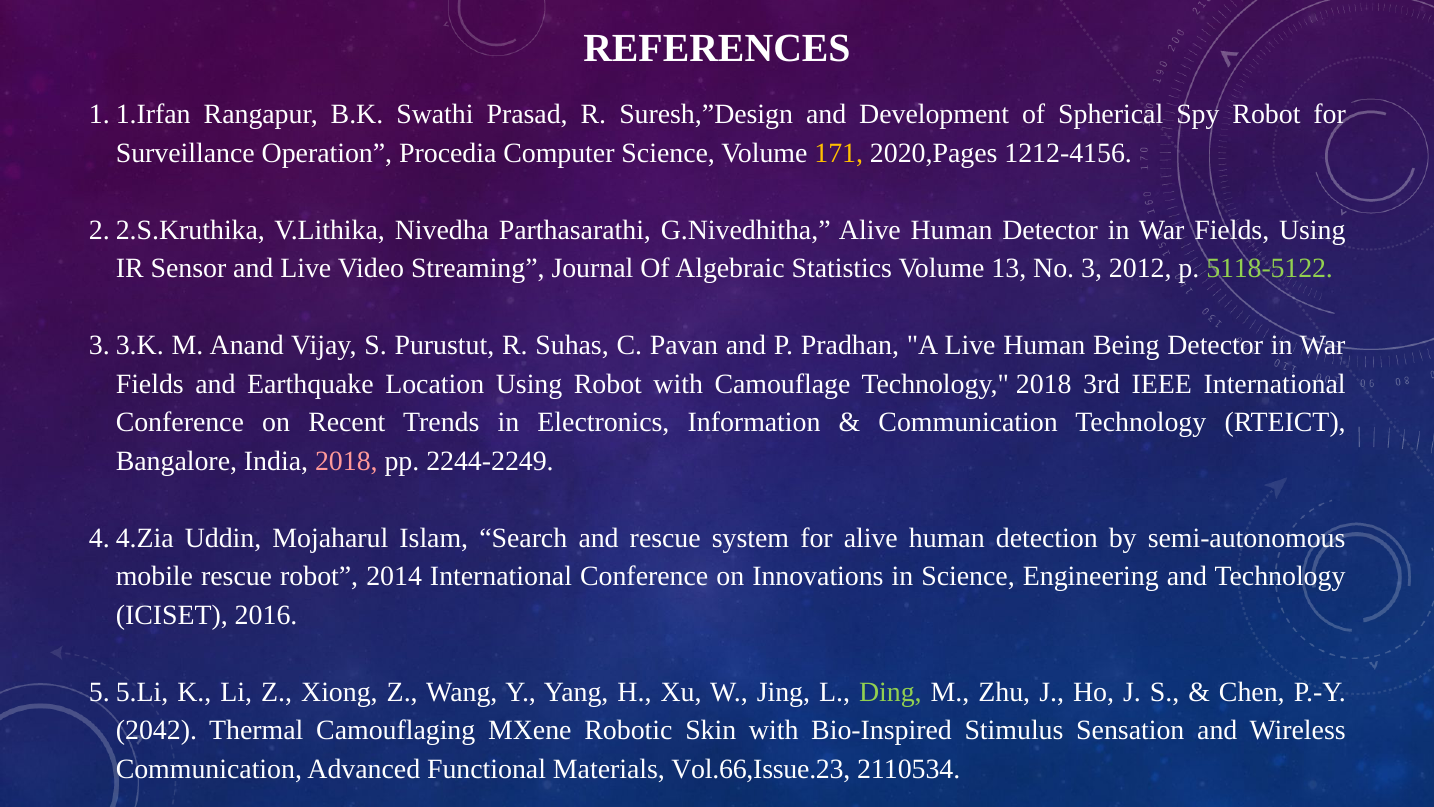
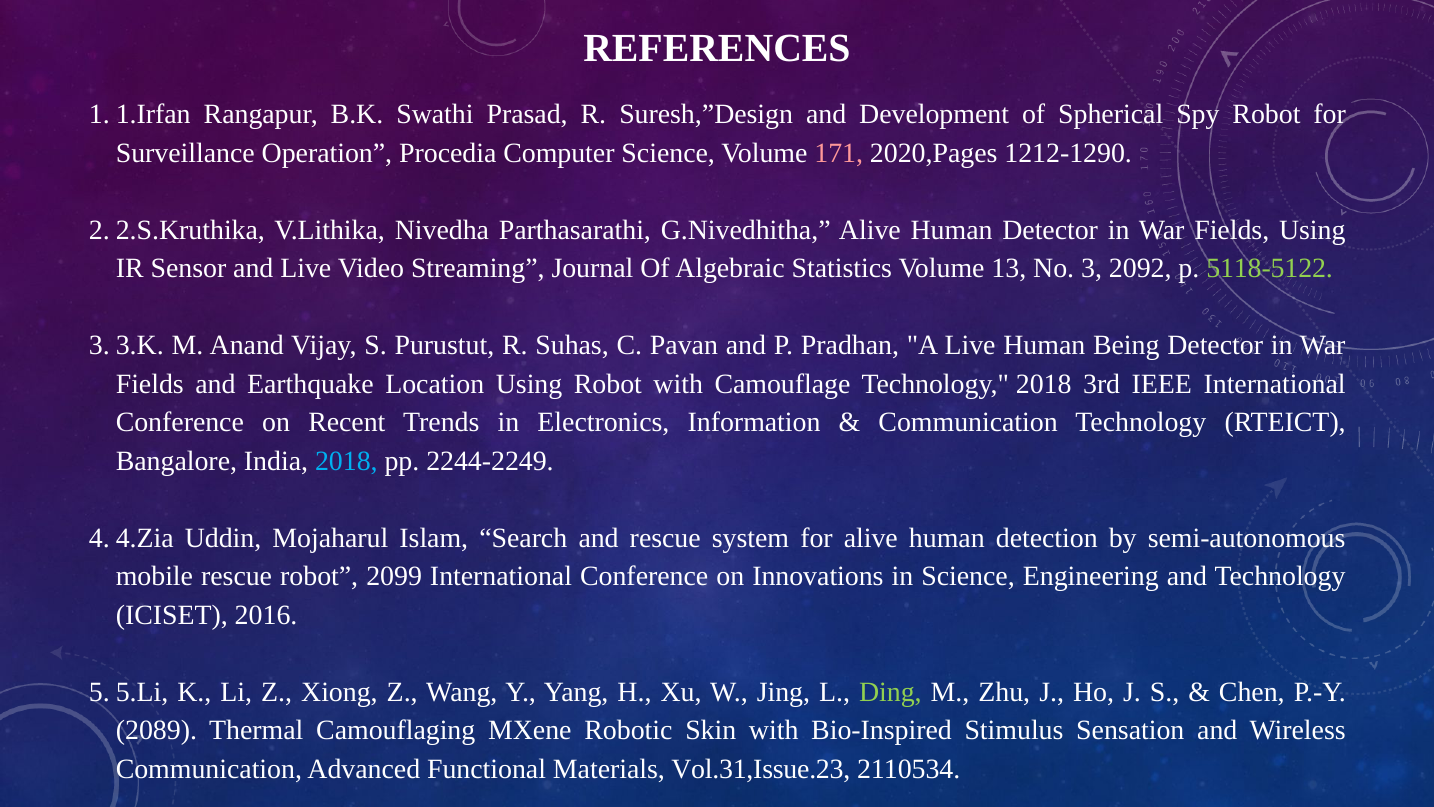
171 colour: yellow -> pink
1212-4156: 1212-4156 -> 1212-1290
2012: 2012 -> 2092
2018 at (346, 461) colour: pink -> light blue
2014: 2014 -> 2099
2042: 2042 -> 2089
Vol.66,Issue.23: Vol.66,Issue.23 -> Vol.31,Issue.23
